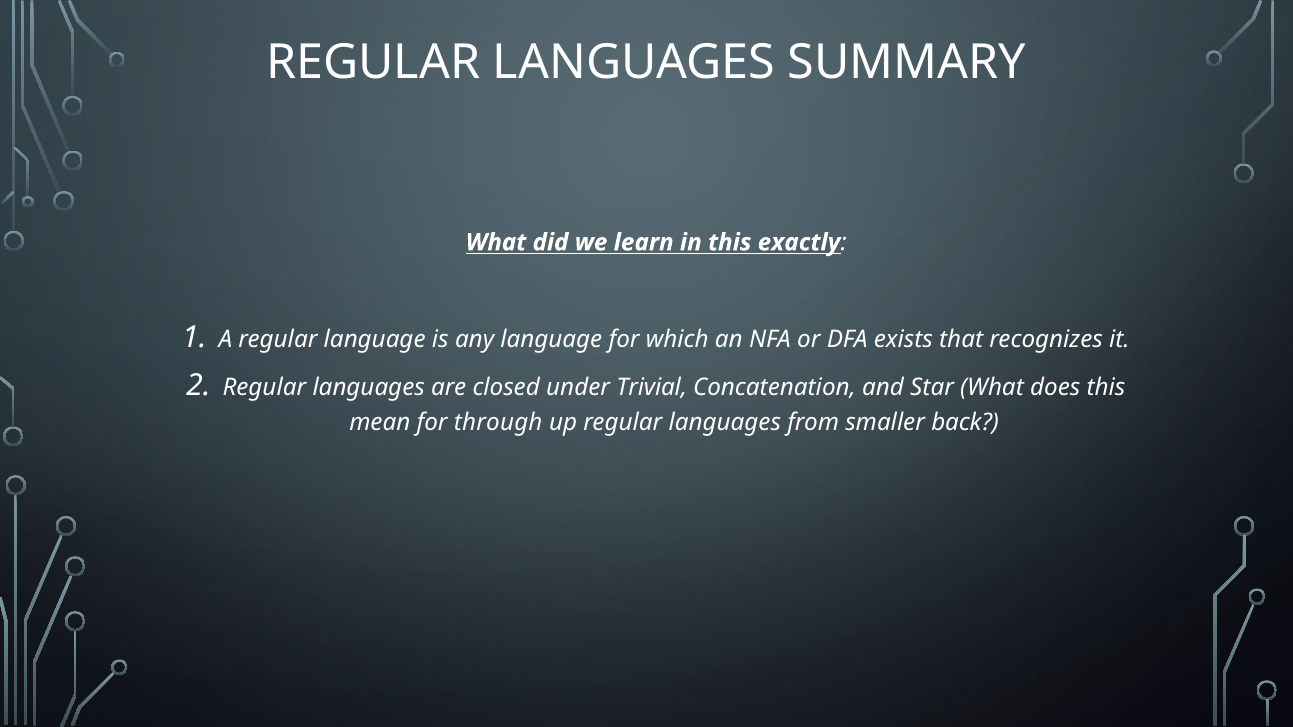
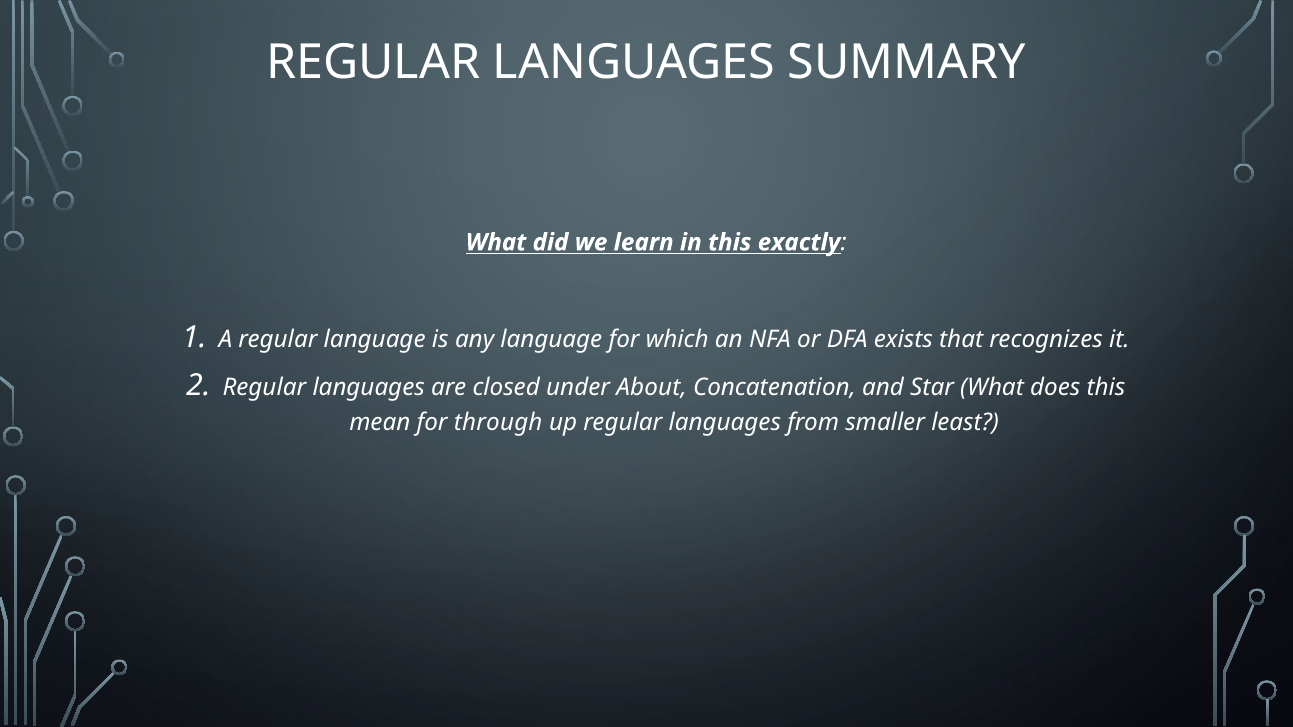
Trivial: Trivial -> About
back: back -> least
